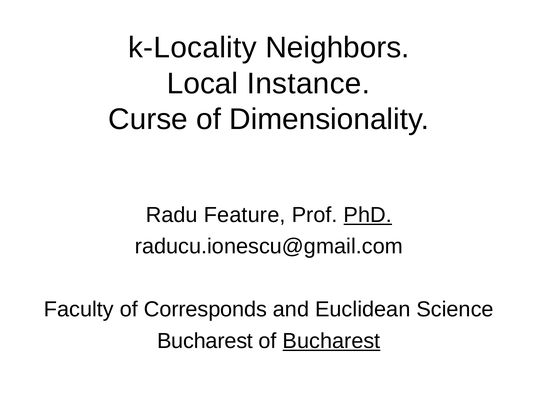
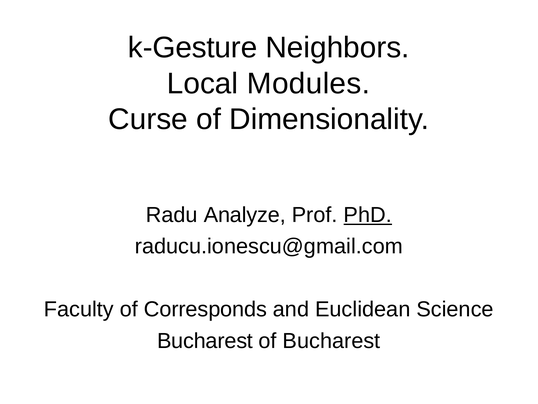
k-Locality: k-Locality -> k-Gesture
Instance: Instance -> Modules
Feature: Feature -> Analyze
Bucharest at (331, 340) underline: present -> none
